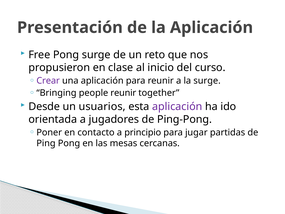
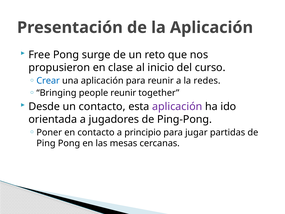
Crear colour: purple -> blue
la surge: surge -> redes
un usuarios: usuarios -> contacto
